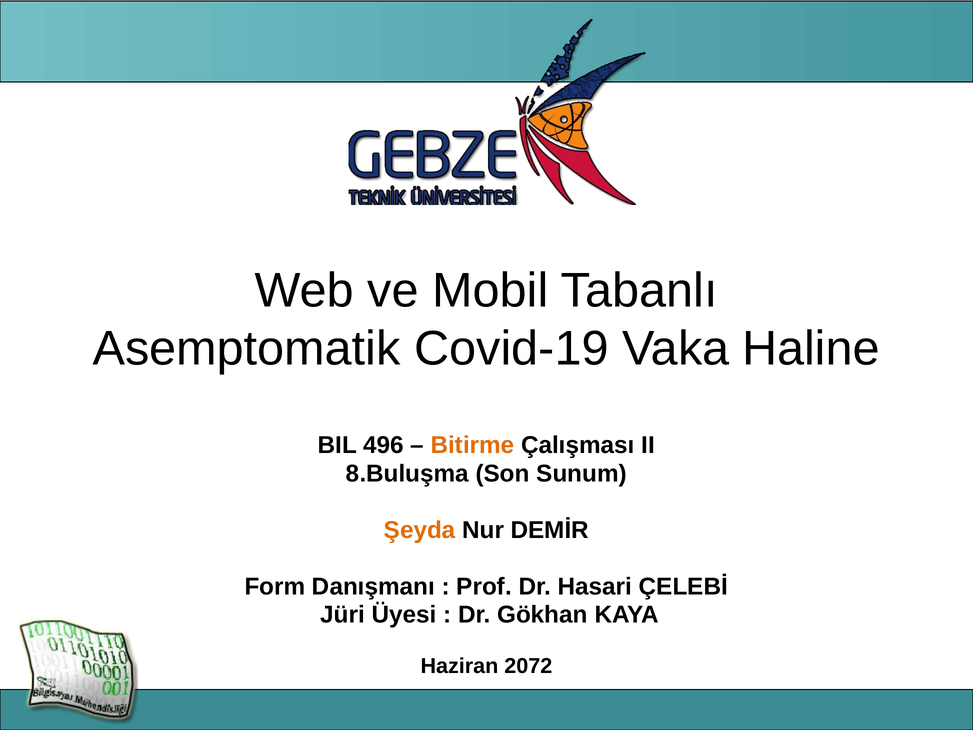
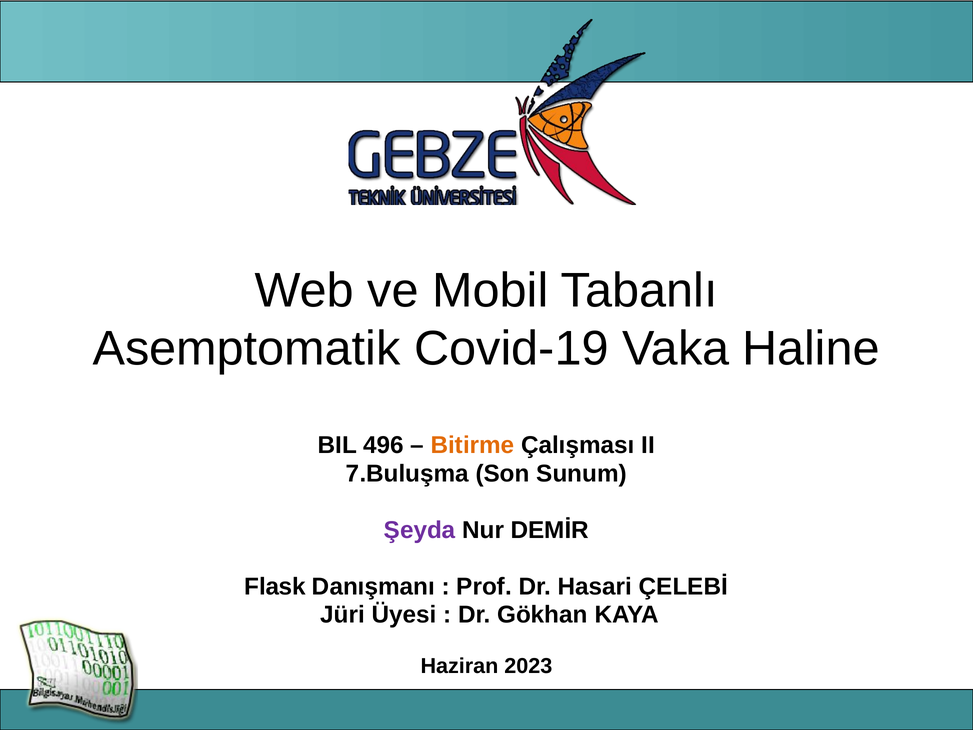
8.Buluşma: 8.Buluşma -> 7.Buluşma
Şeyda colour: orange -> purple
Form: Form -> Flask
2072: 2072 -> 2023
